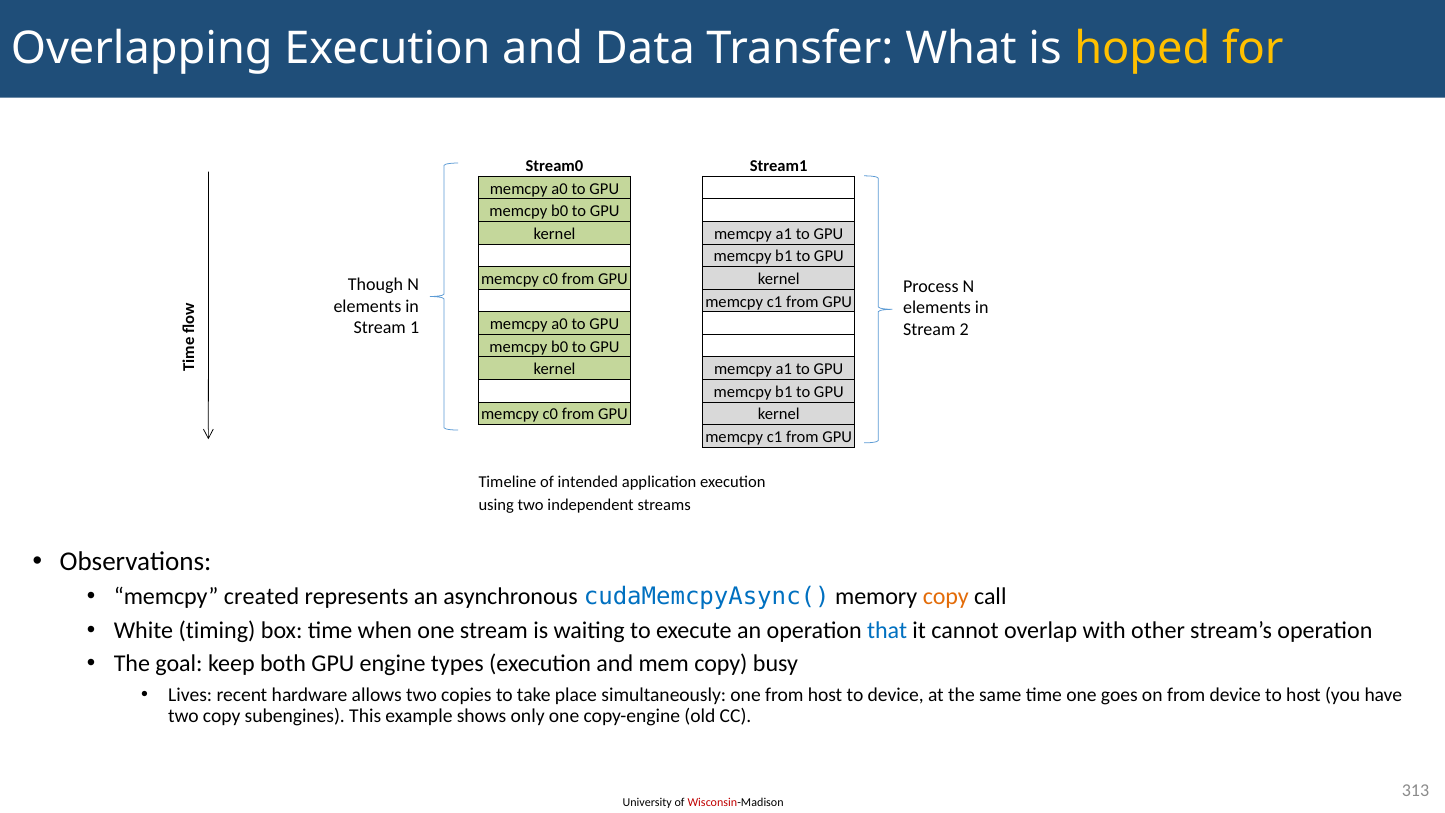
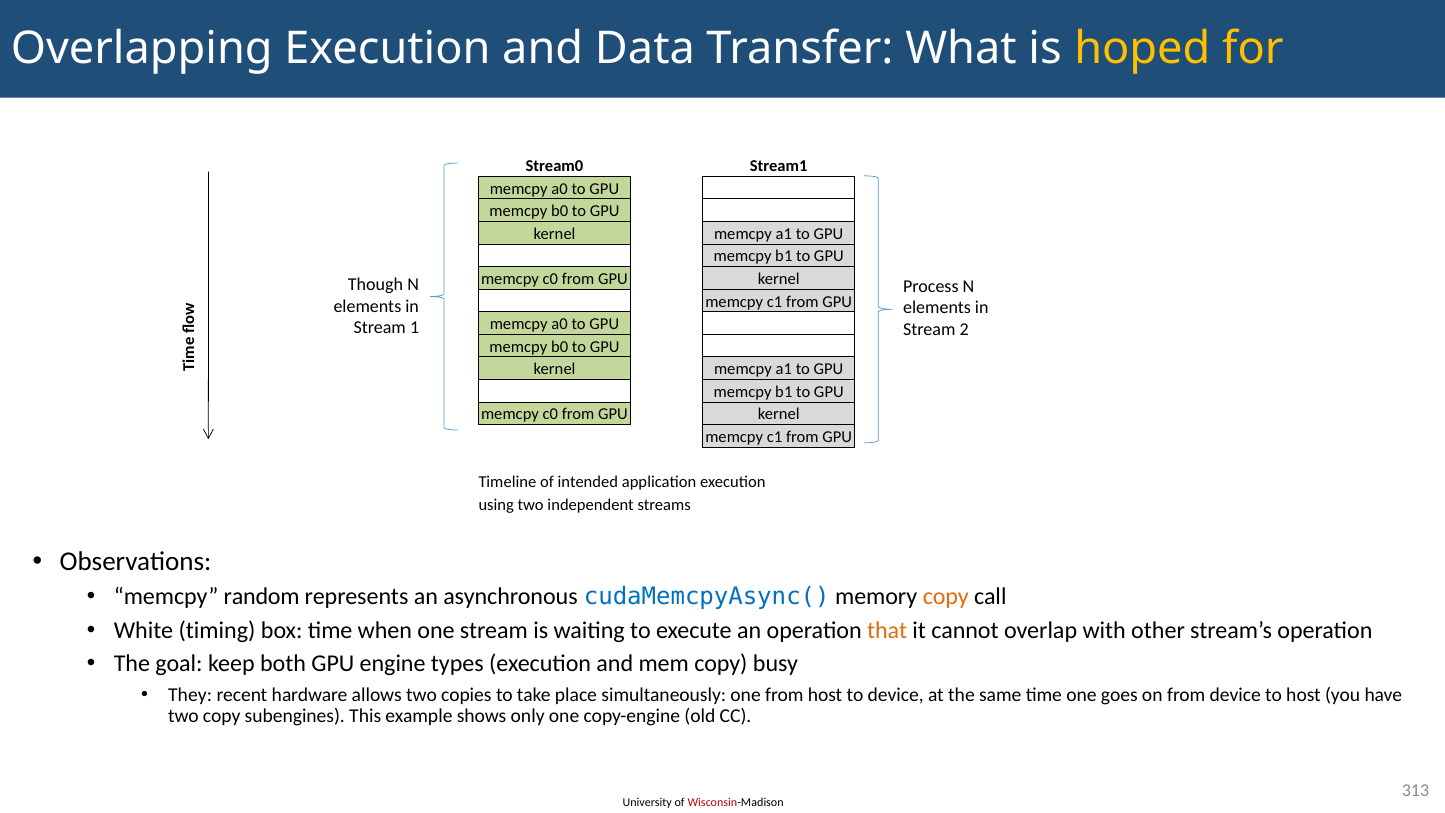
created: created -> random
that colour: blue -> orange
Lives: Lives -> They
